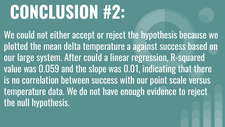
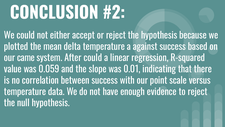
large: large -> came
